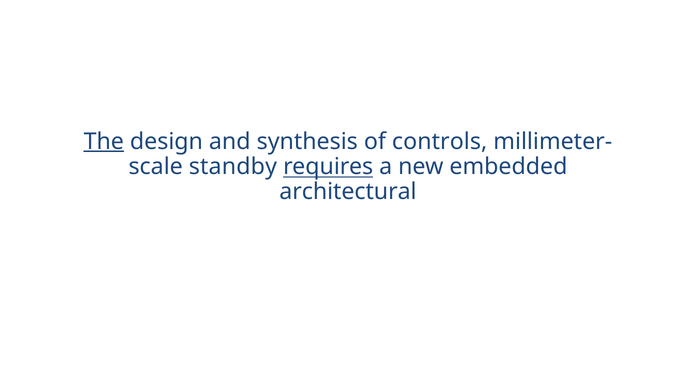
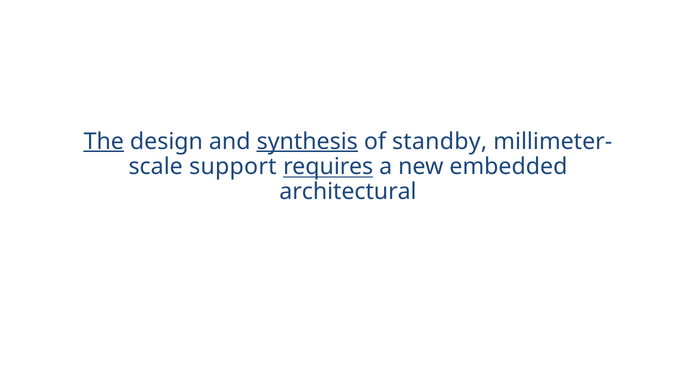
synthesis underline: none -> present
controls: controls -> standby
standby: standby -> support
